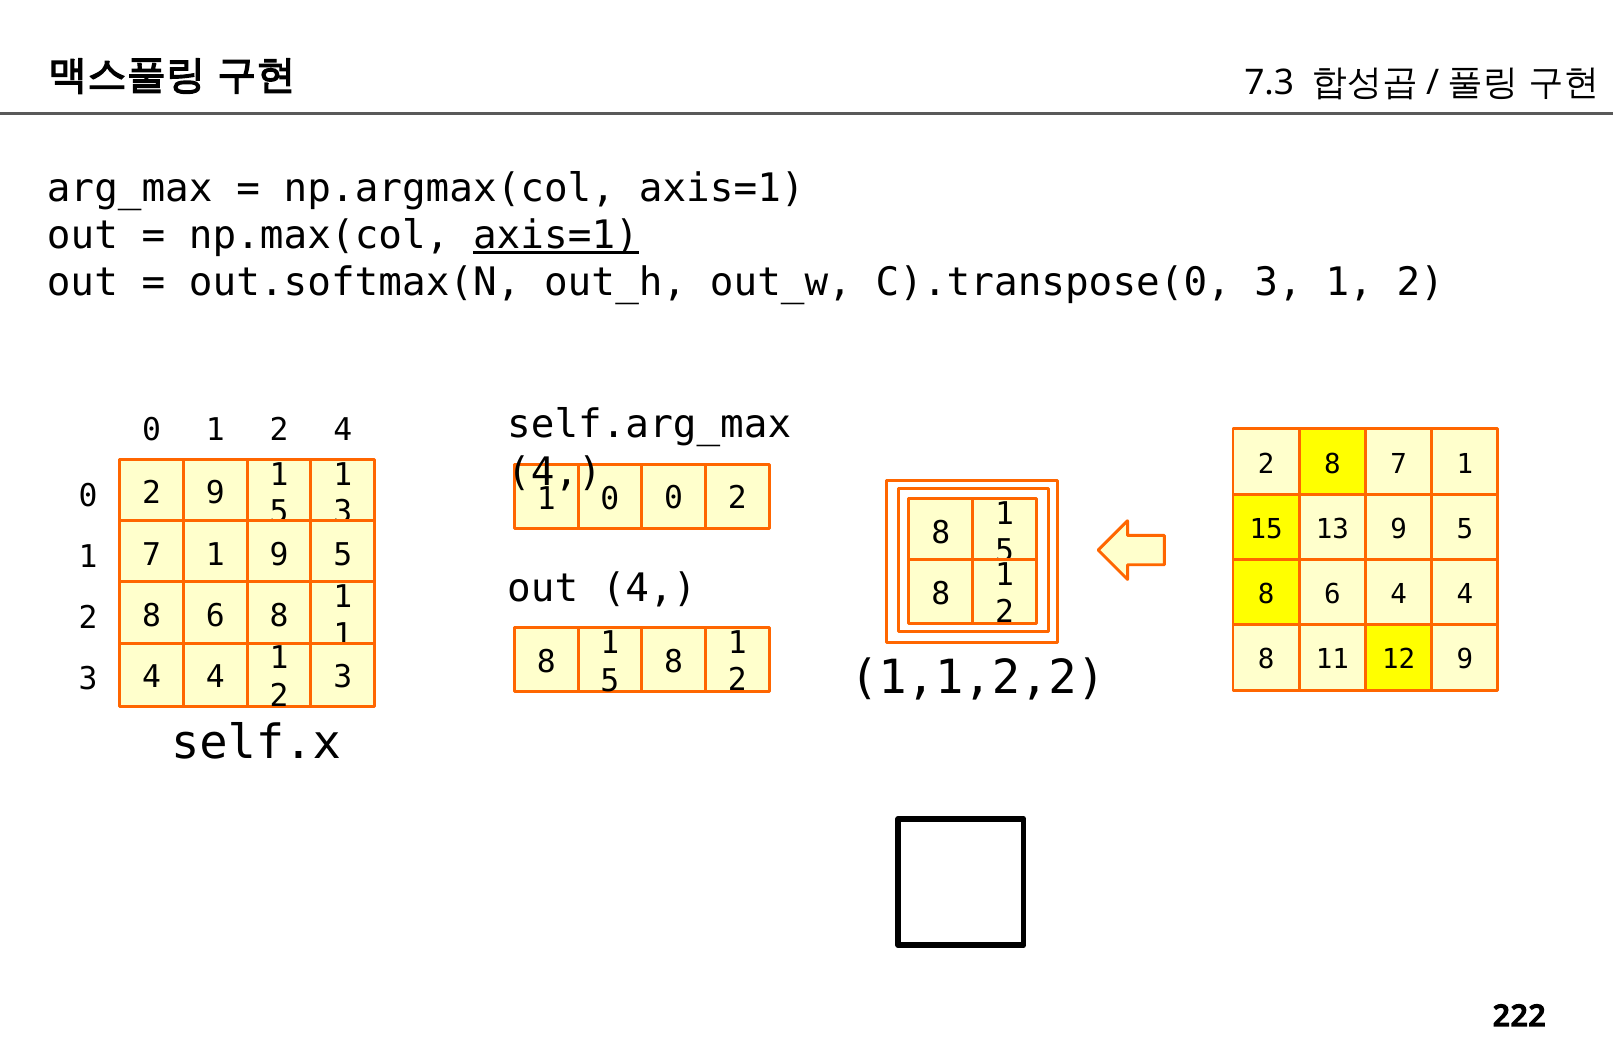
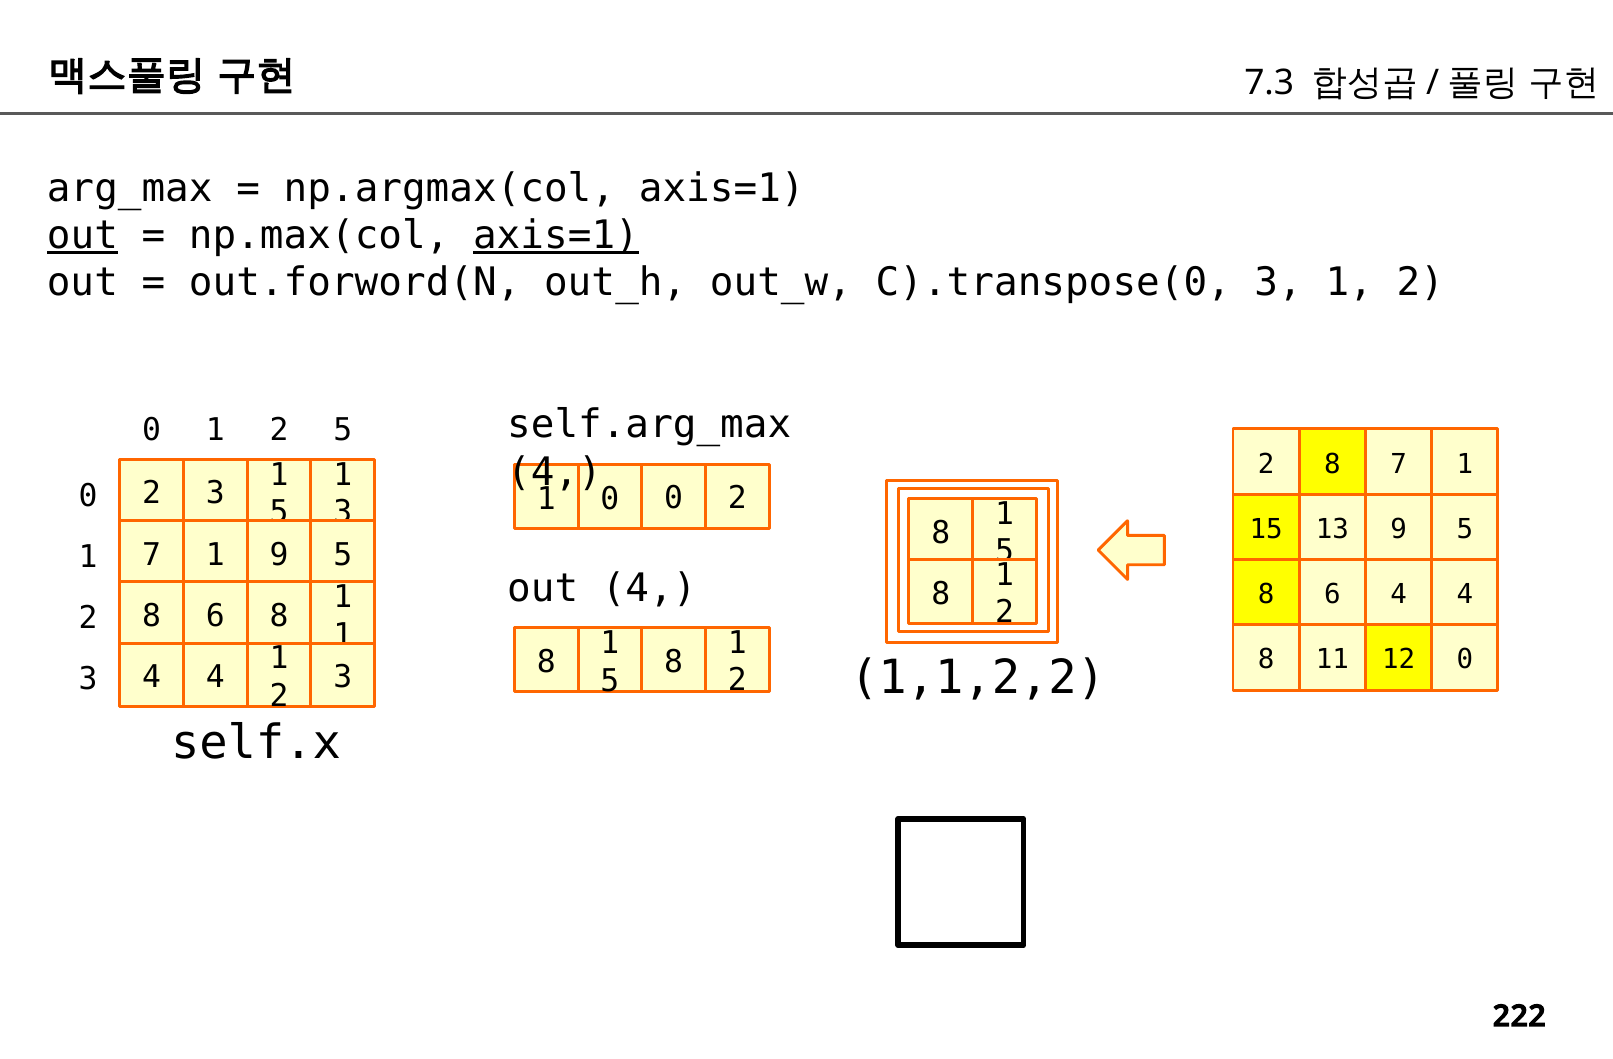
out at (82, 236) underline: none -> present
out.softmax(N: out.softmax(N -> out.forword(N
2 4: 4 -> 5
9 at (215, 494): 9 -> 3
12 9: 9 -> 0
